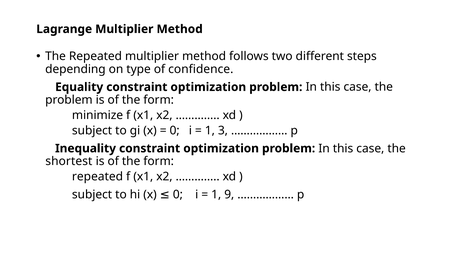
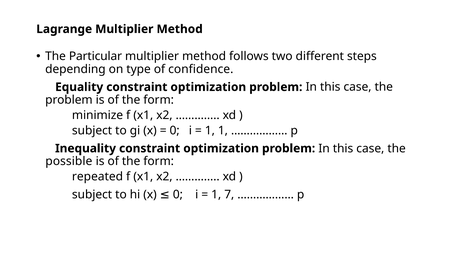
The Repeated: Repeated -> Particular
1 3: 3 -> 1
shortest: shortest -> possible
9: 9 -> 7
